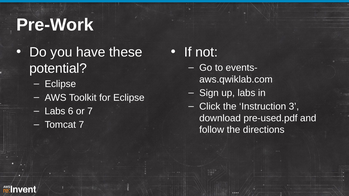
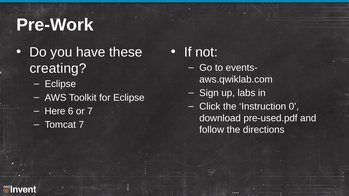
potential: potential -> creating
3: 3 -> 0
Labs at (55, 111): Labs -> Here
